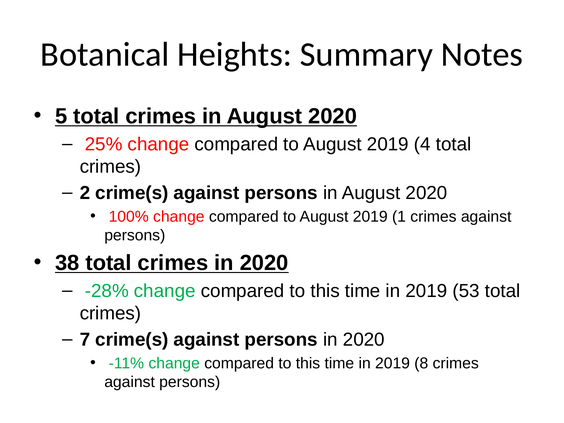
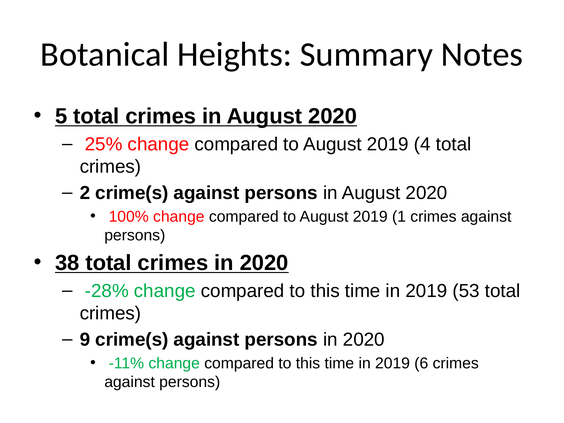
7: 7 -> 9
8: 8 -> 6
